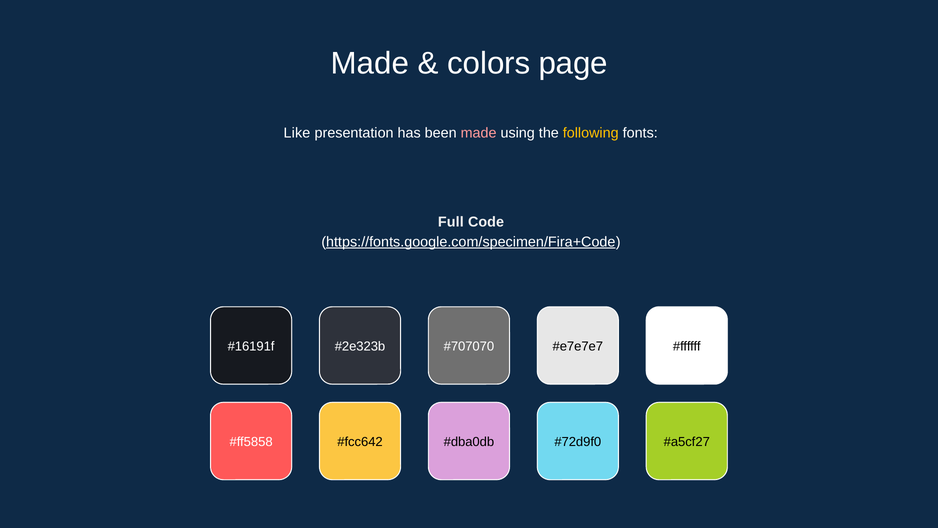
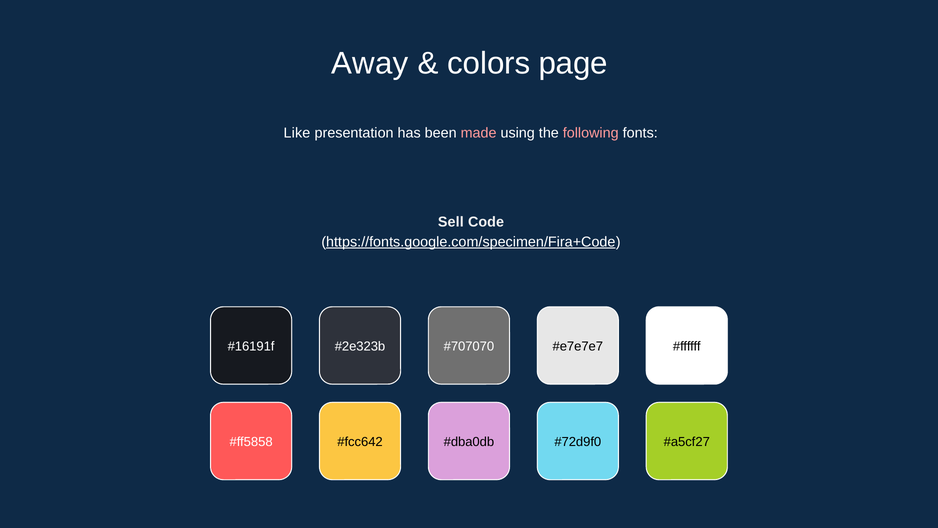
Made at (370, 64): Made -> Away
following colour: yellow -> pink
Full: Full -> Sell
